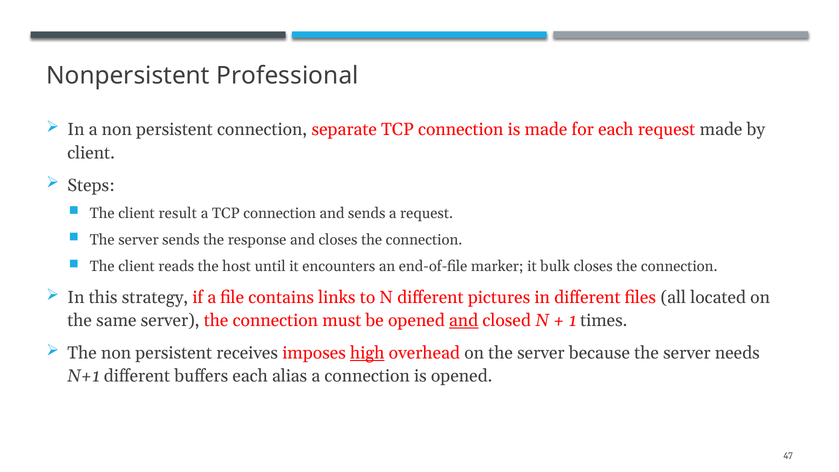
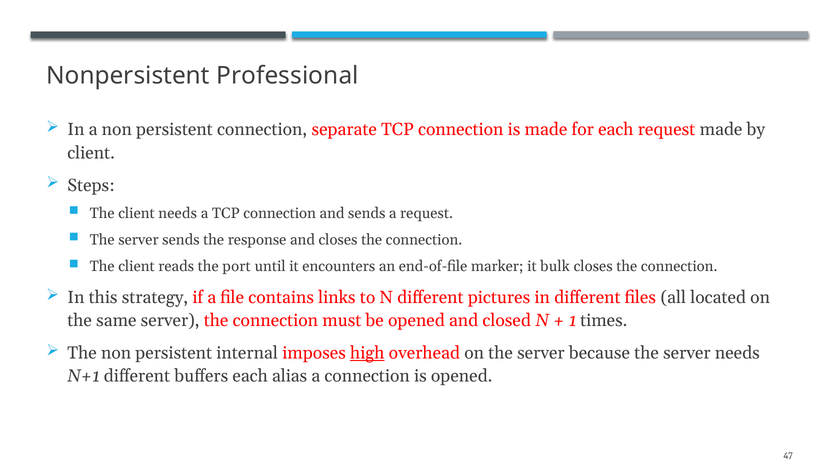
client result: result -> needs
host: host -> port
and at (464, 321) underline: present -> none
receives: receives -> internal
